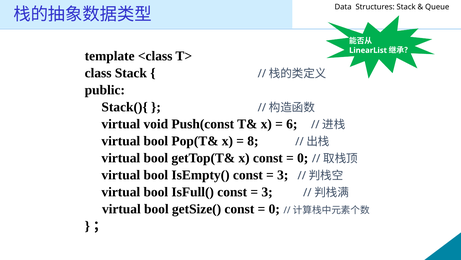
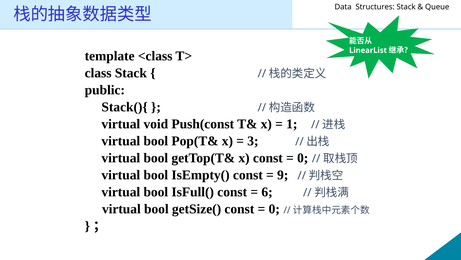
6: 6 -> 1
8: 8 -> 3
3 at (283, 175): 3 -> 9
3 at (267, 192): 3 -> 6
